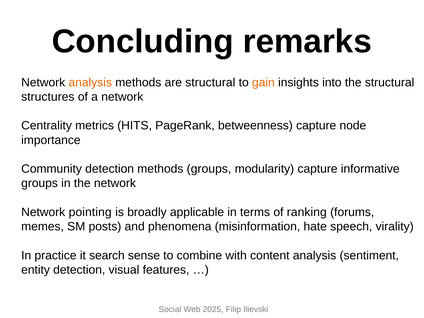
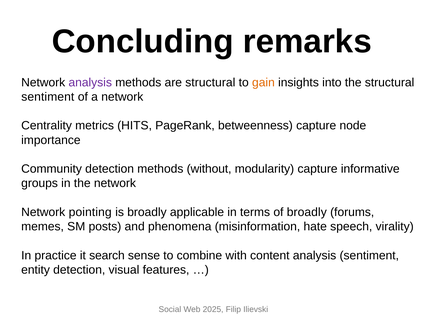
analysis at (90, 82) colour: orange -> purple
structures at (48, 97): structures -> sentiment
methods groups: groups -> without
of ranking: ranking -> broadly
